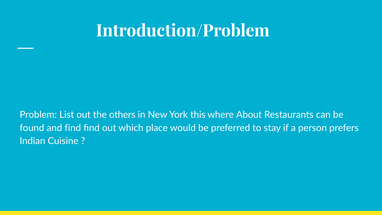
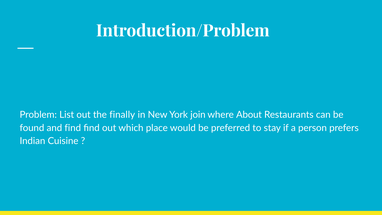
others: others -> finally
this: this -> join
